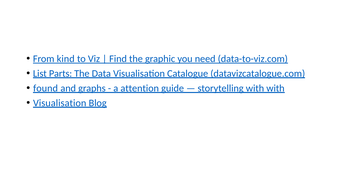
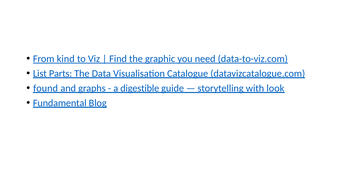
attention: attention -> digestible
with with: with -> look
Visualisation at (60, 103): Visualisation -> Fundamental
